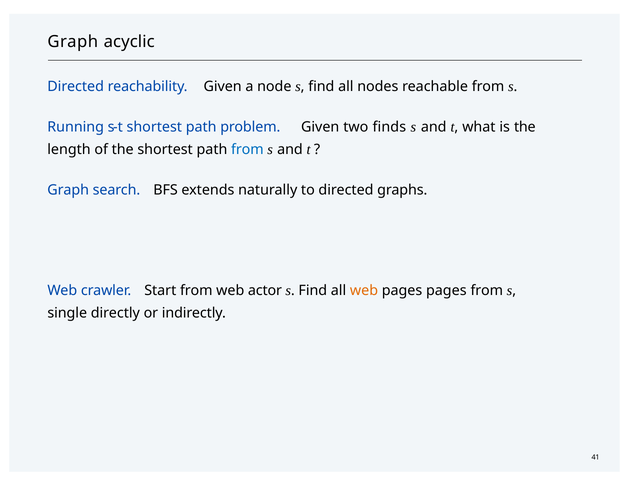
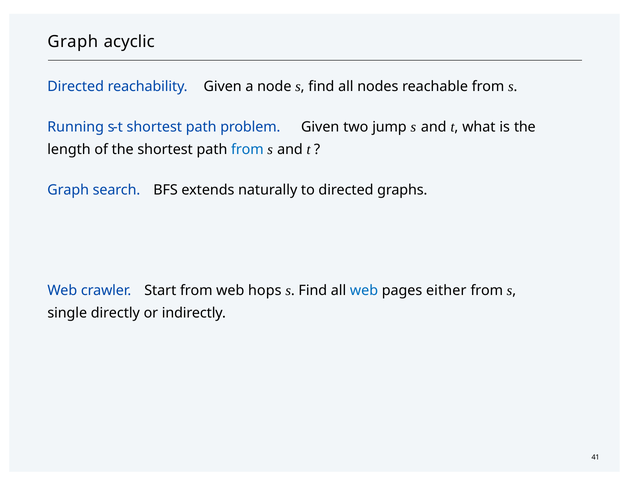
finds: finds -> jump
actor: actor -> hops
web at (364, 291) colour: orange -> blue
pages pages: pages -> either
